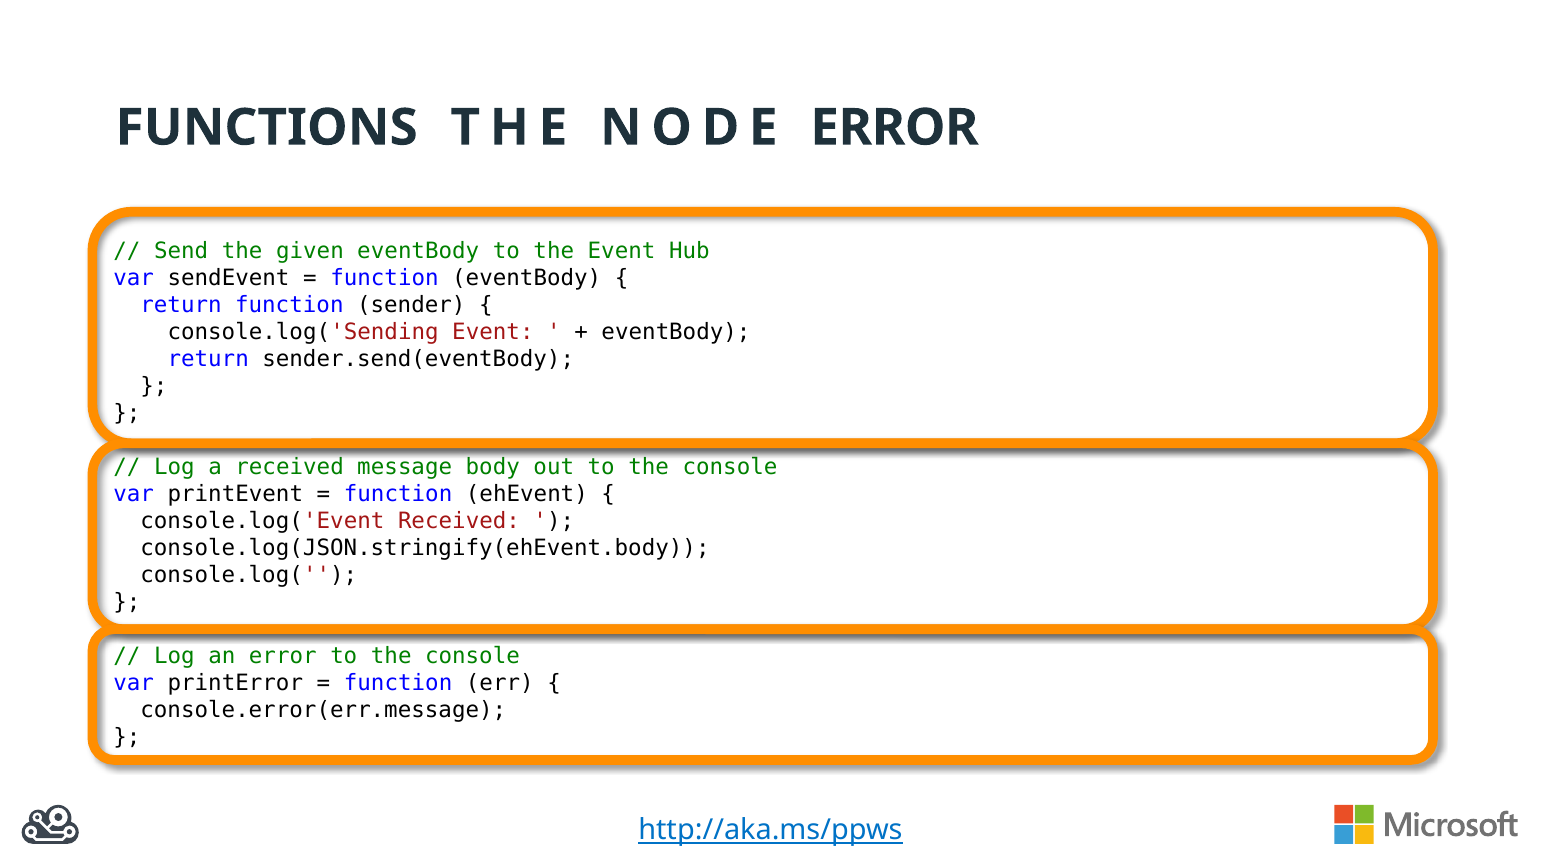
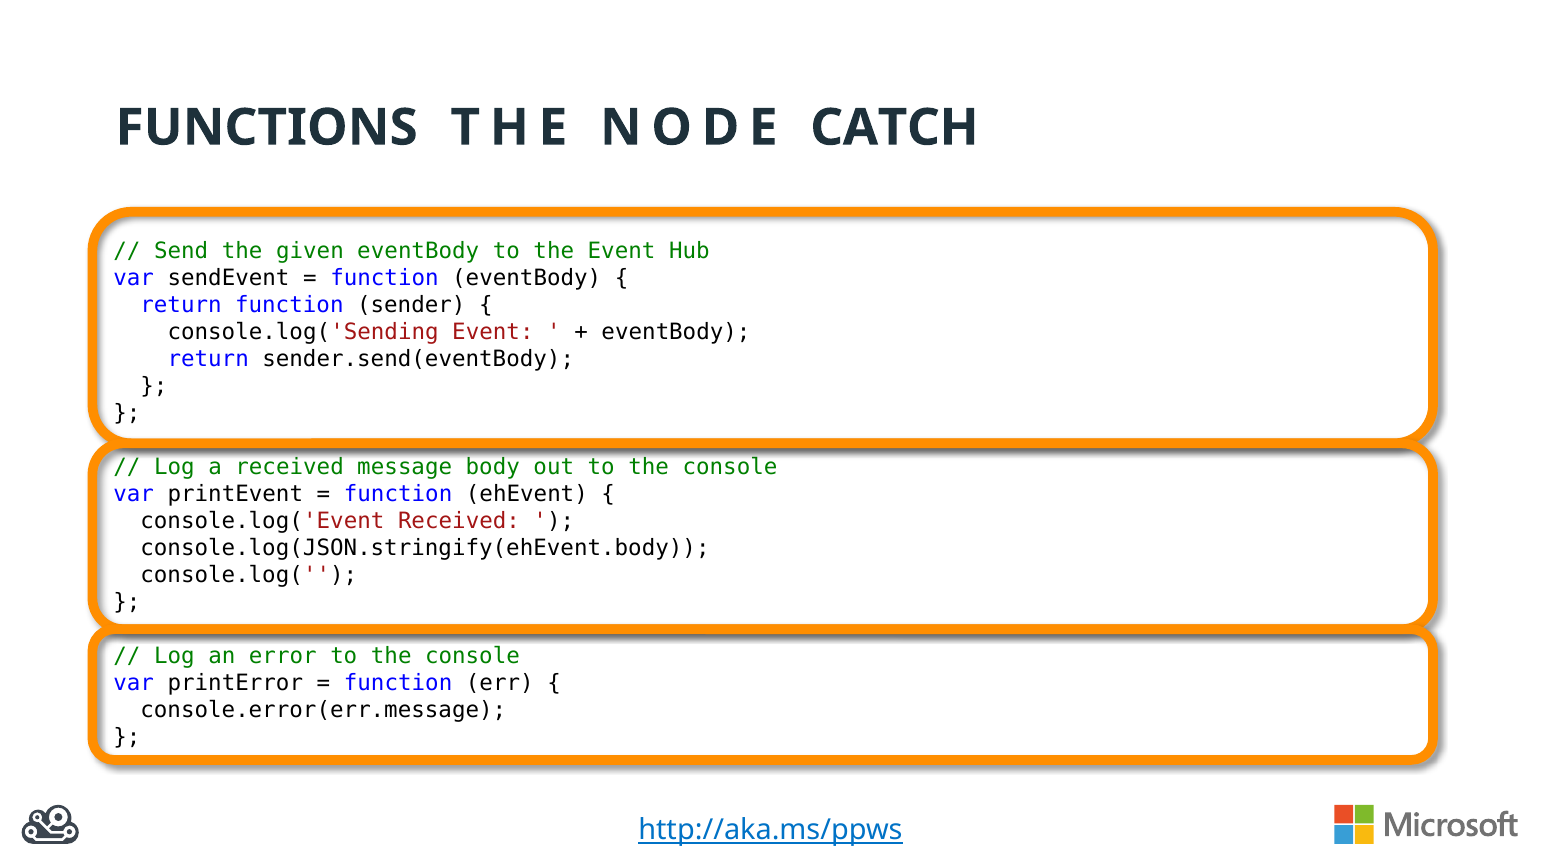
NODE ERROR: ERROR -> CATCH
